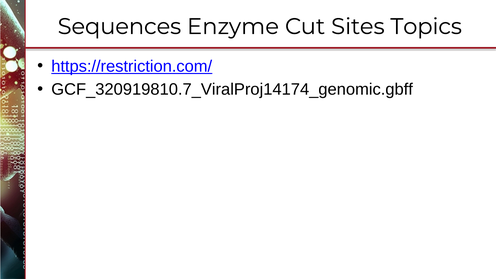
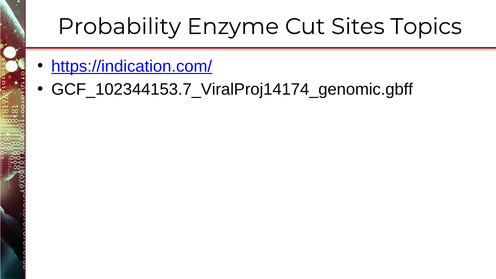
Sequences: Sequences -> Probability
https://restriction.com/: https://restriction.com/ -> https://indication.com/
GCF_320919810.7_ViralProj14174_genomic.gbff: GCF_320919810.7_ViralProj14174_genomic.gbff -> GCF_102344153.7_ViralProj14174_genomic.gbff
